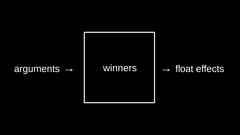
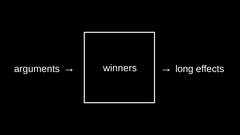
float: float -> long
